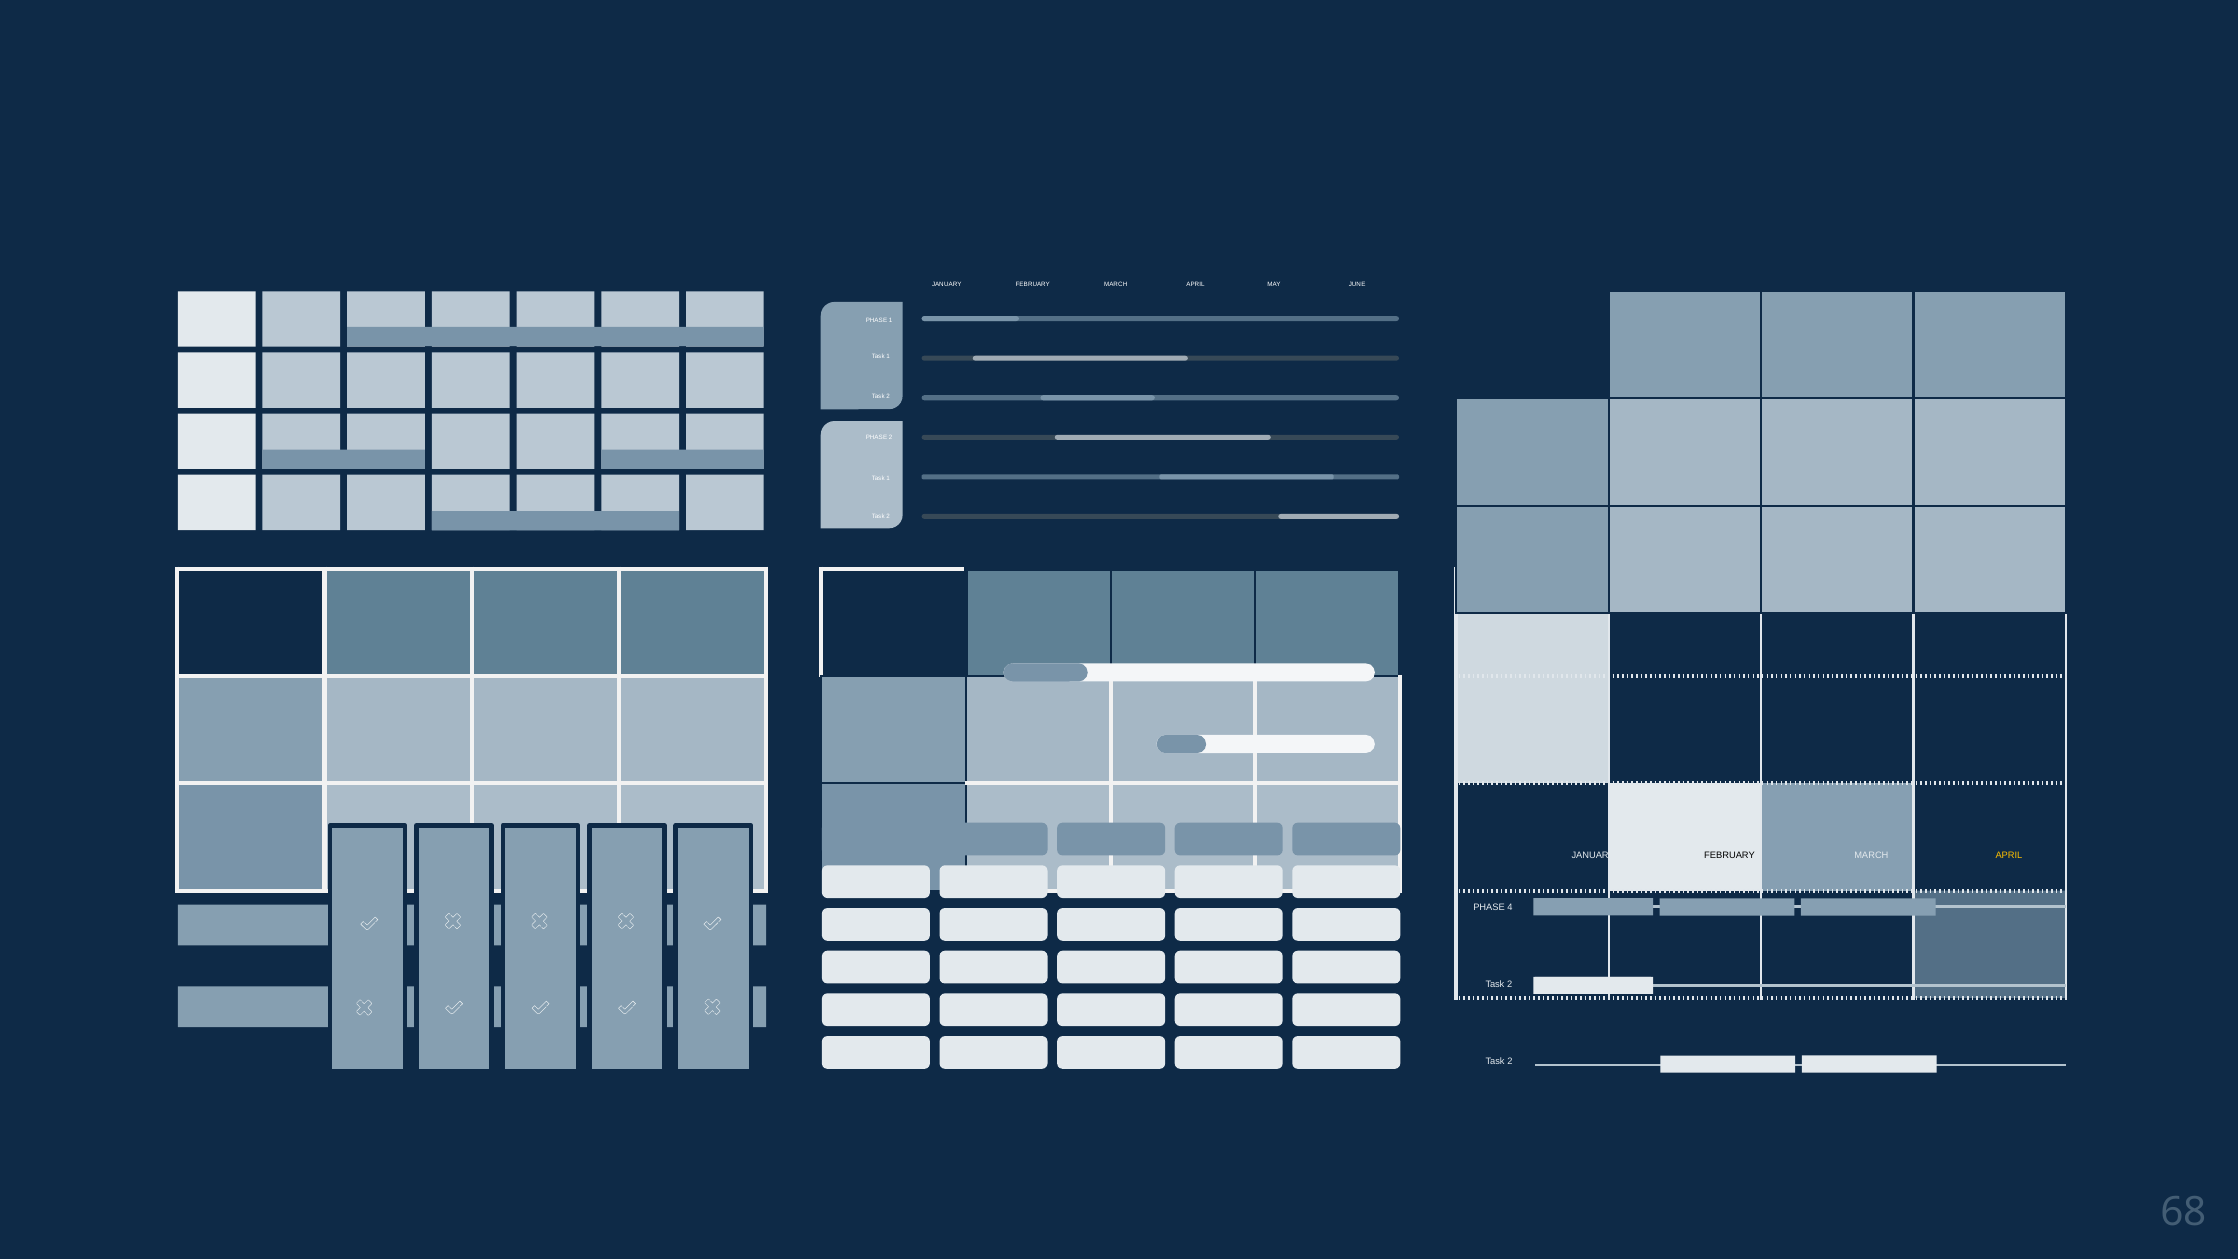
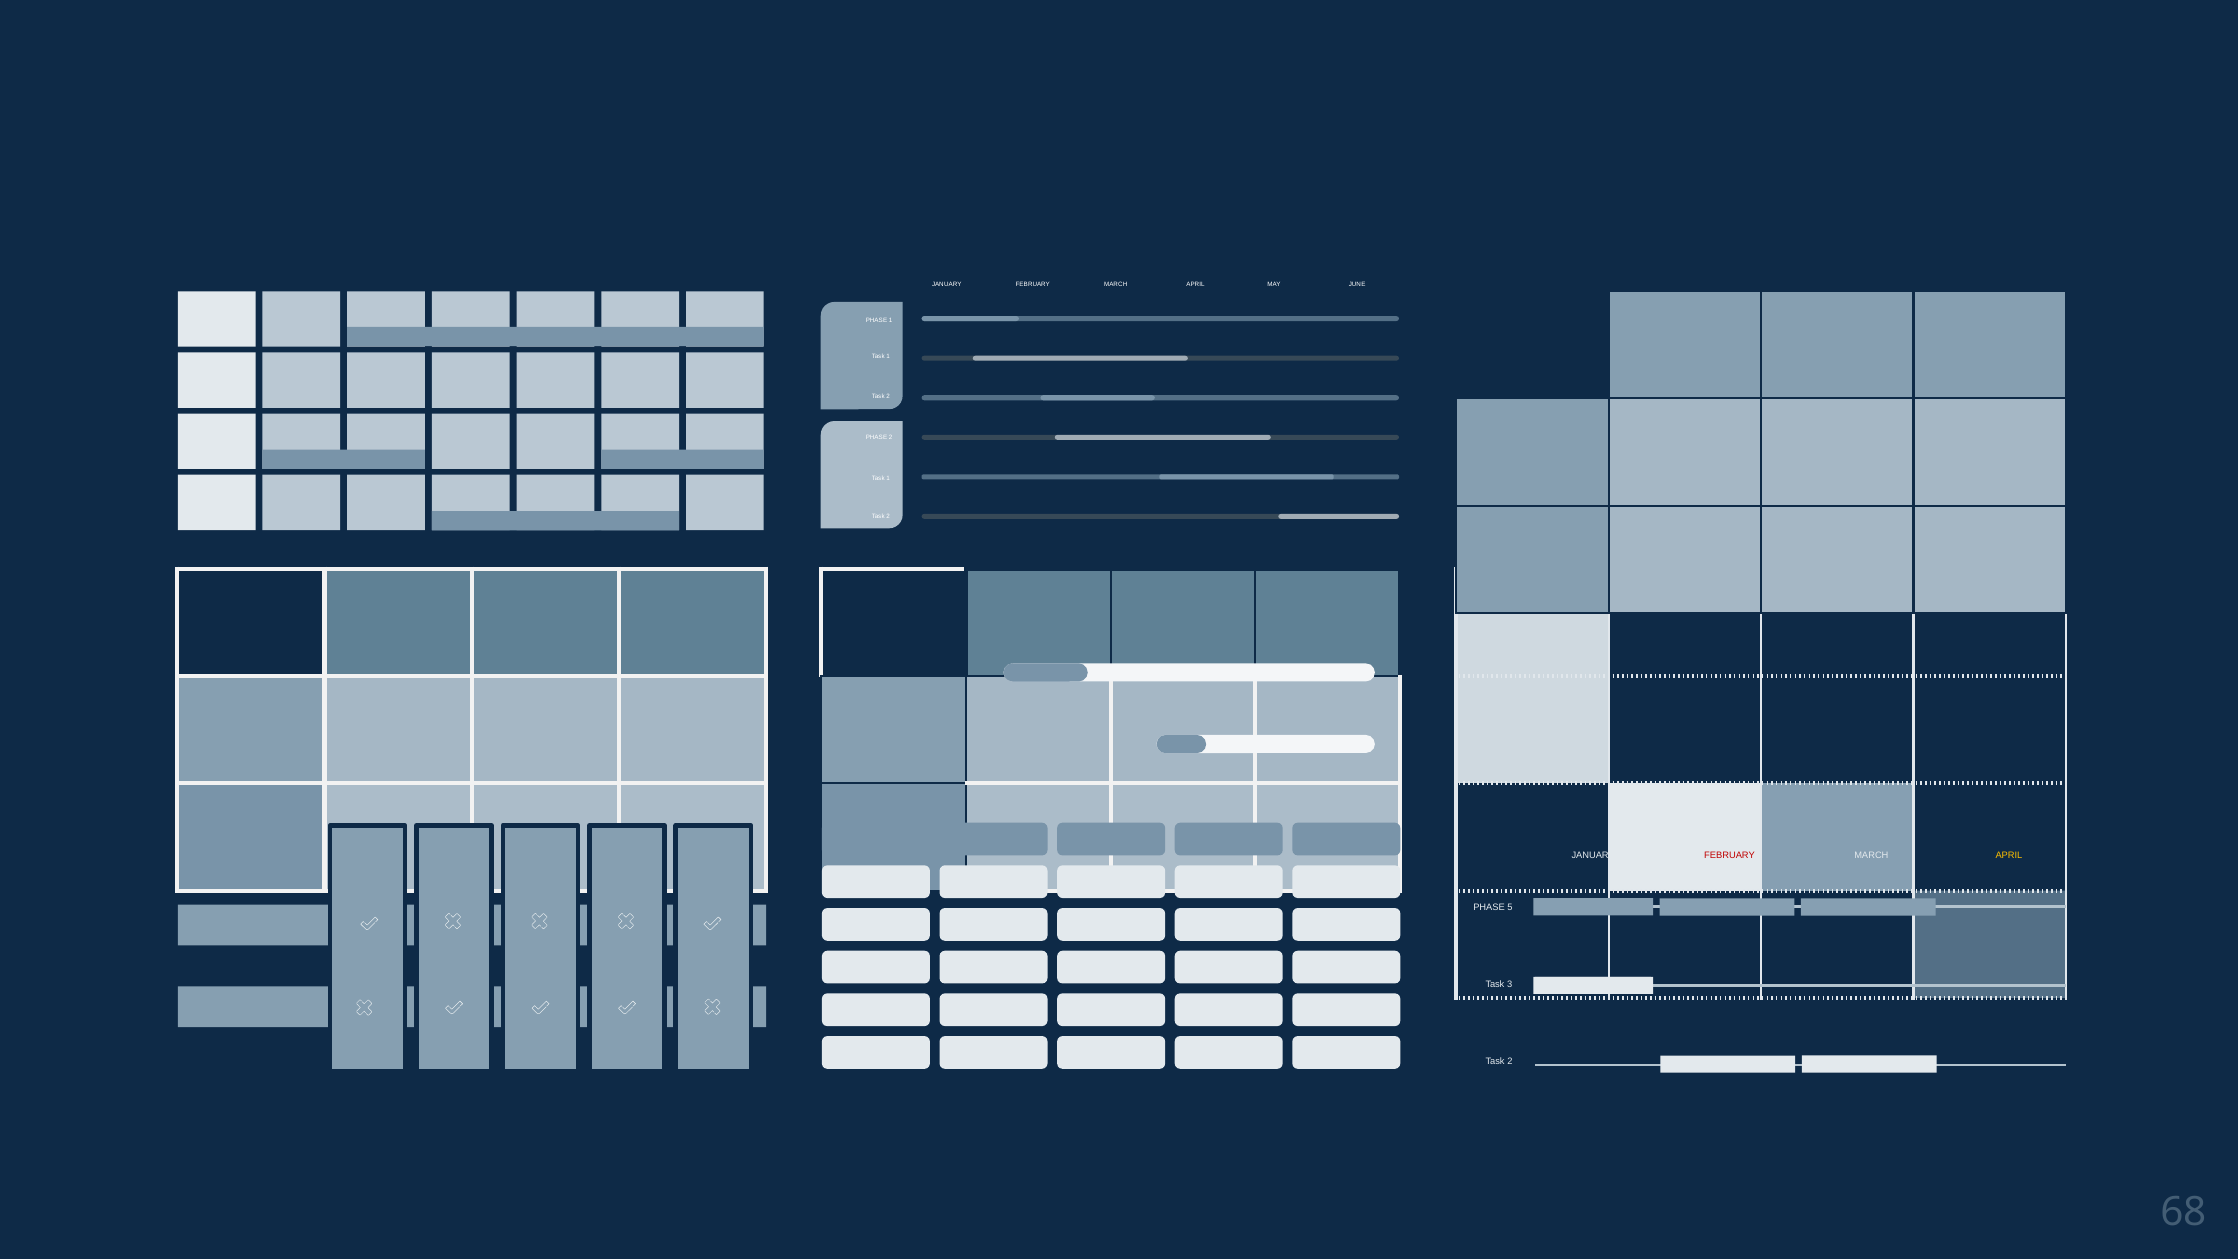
FEBRUARY at (1730, 856) colour: black -> red
4: 4 -> 5
2 at (1510, 985): 2 -> 3
